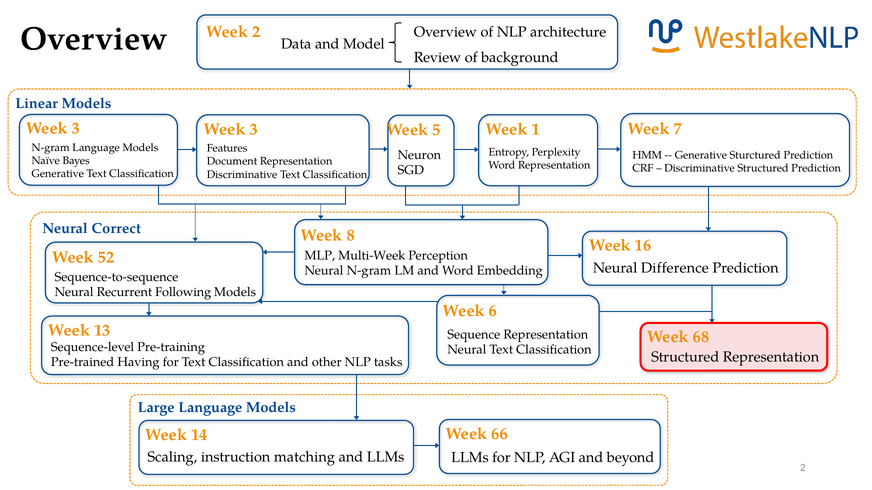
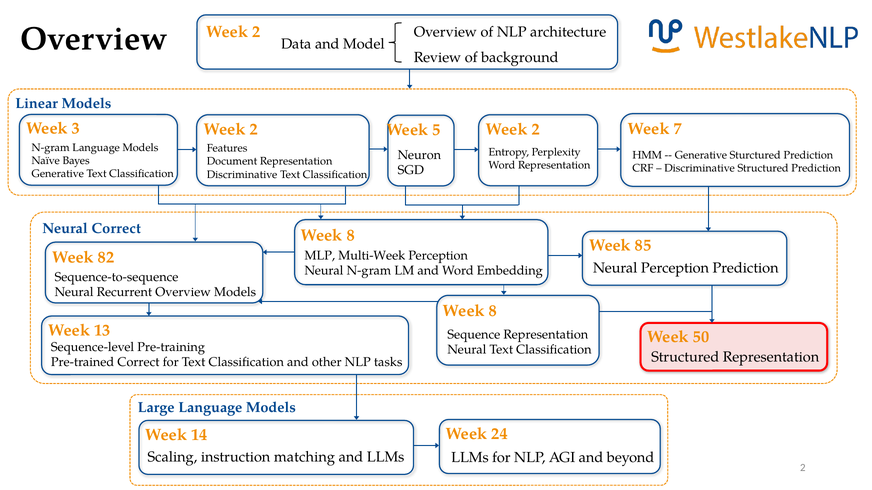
1 at (536, 129): 1 -> 2
3 at (254, 130): 3 -> 2
16: 16 -> 85
52: 52 -> 82
Neural Difference: Difference -> Perception
Recurrent Following: Following -> Overview
6 at (493, 311): 6 -> 8
68: 68 -> 50
Pre-trained Having: Having -> Correct
66: 66 -> 24
